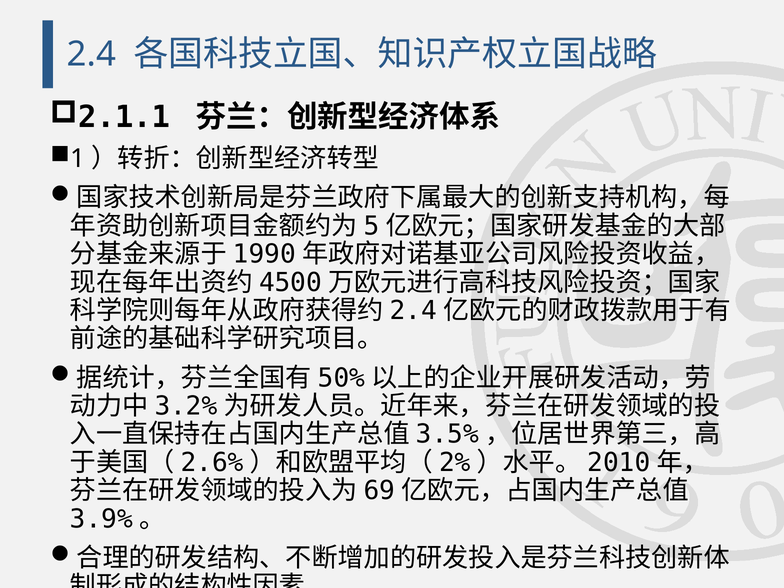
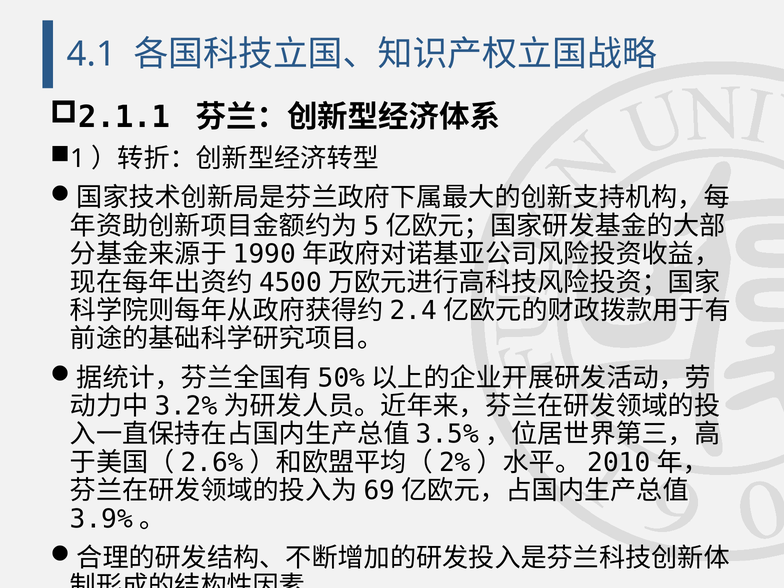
2.4: 2.4 -> 4.1
